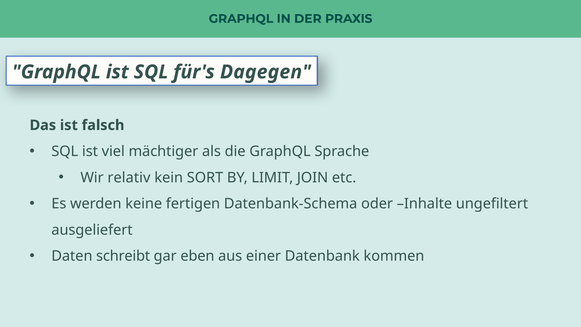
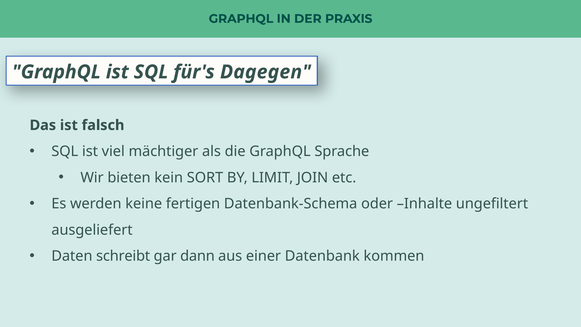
relativ: relativ -> bieten
eben: eben -> dann
